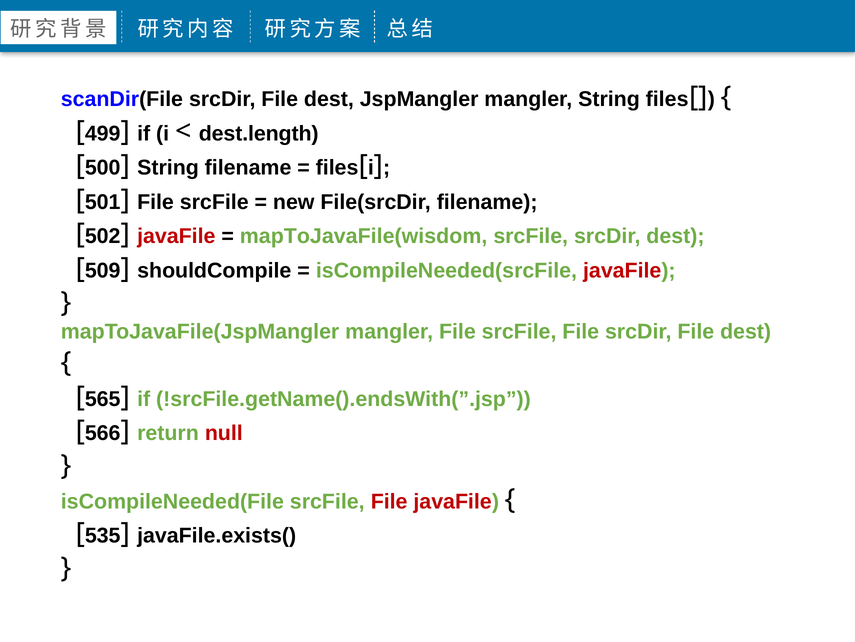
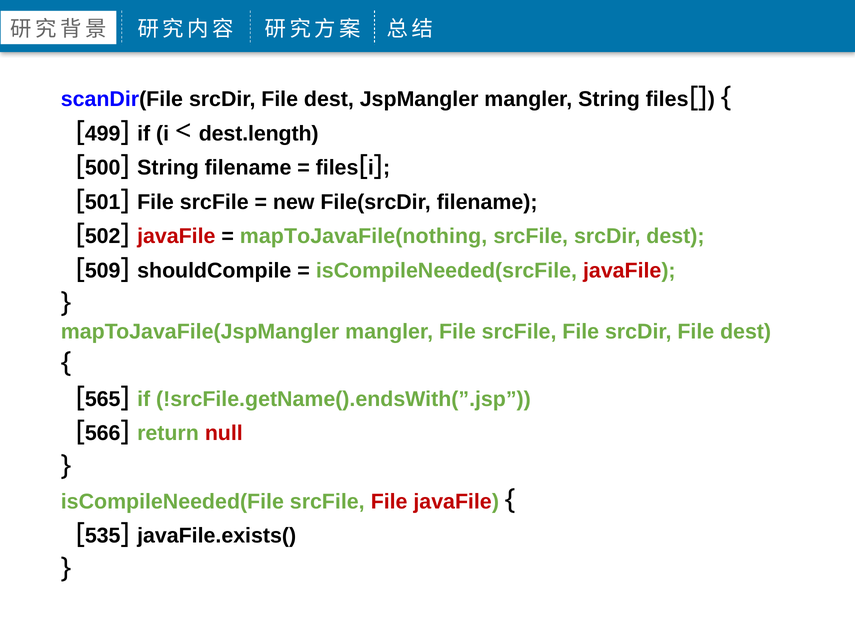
mapToJavaFile(wisdom: mapToJavaFile(wisdom -> mapToJavaFile(nothing
